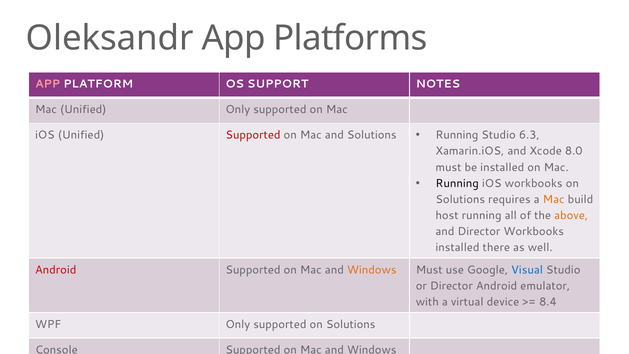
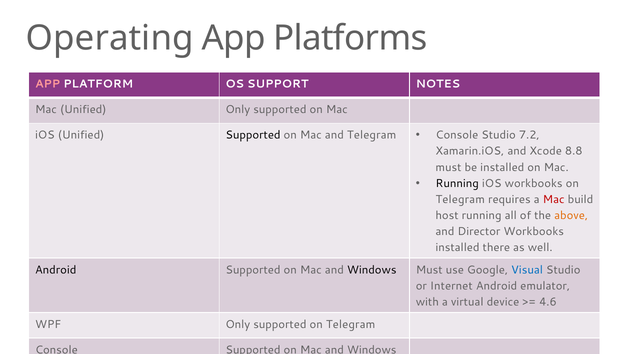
Oleksandr: Oleksandr -> Operating
Supported at (253, 135) colour: red -> black
and Solutions: Solutions -> Telegram
Running at (457, 135): Running -> Console
6.3: 6.3 -> 7.2
8.0: 8.0 -> 8.8
Solutions at (460, 199): Solutions -> Telegram
Mac at (554, 199) colour: orange -> red
Android at (56, 270) colour: red -> black
Windows at (372, 270) colour: orange -> black
or Director: Director -> Internet
8.4: 8.4 -> 4.6
supported on Solutions: Solutions -> Telegram
